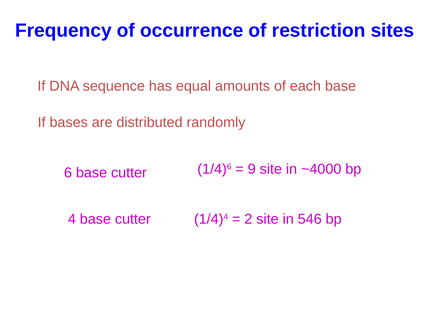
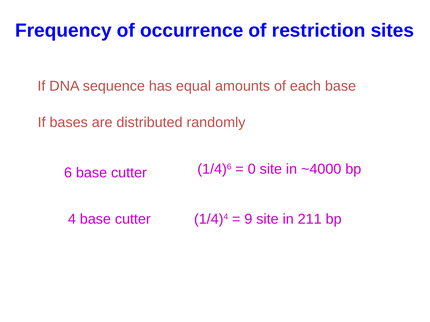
9: 9 -> 0
2: 2 -> 9
546: 546 -> 211
